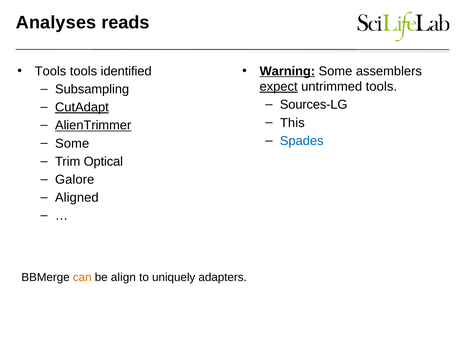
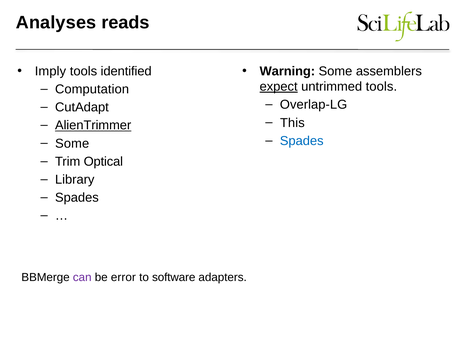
Tools at (51, 71): Tools -> Imply
Warning underline: present -> none
Subsampling: Subsampling -> Computation
Sources-LG: Sources-LG -> Overlap-LG
CutAdapt underline: present -> none
Galore: Galore -> Library
Aligned at (77, 198): Aligned -> Spades
can colour: orange -> purple
align: align -> error
uniquely: uniquely -> software
